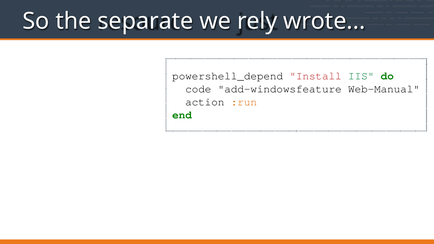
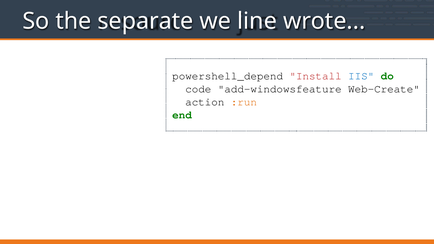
rely: rely -> line
IIS colour: green -> blue
Web-Manual: Web-Manual -> Web-Create
